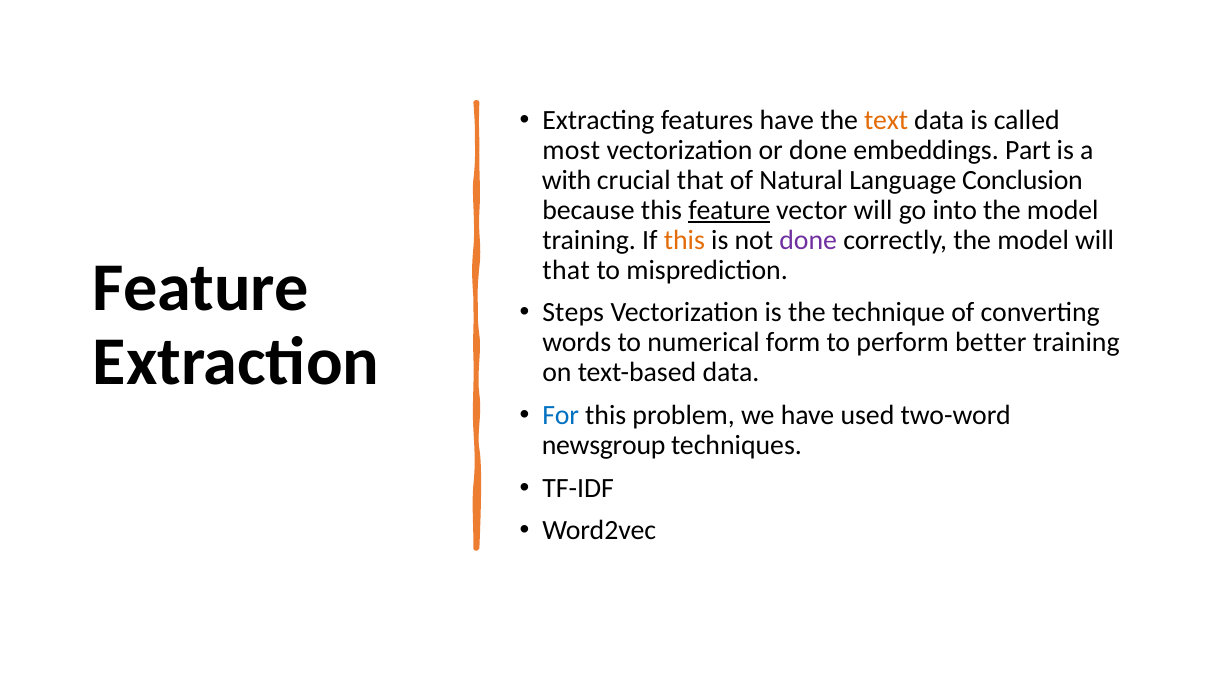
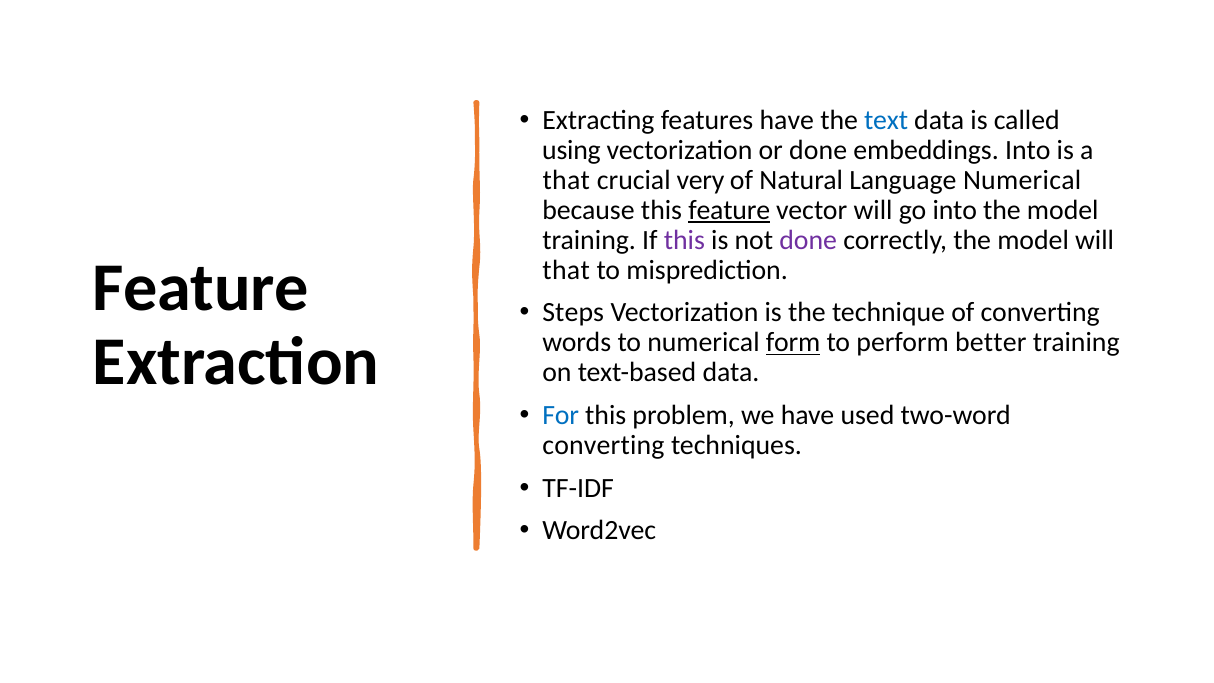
text colour: orange -> blue
most: most -> using
embeddings Part: Part -> Into
with at (567, 180): with -> that
crucial that: that -> very
Language Conclusion: Conclusion -> Numerical
this at (684, 240) colour: orange -> purple
form underline: none -> present
newsgroup at (604, 445): newsgroup -> converting
